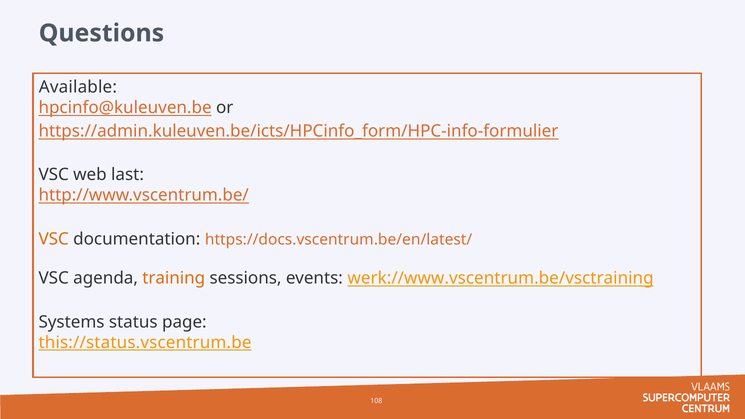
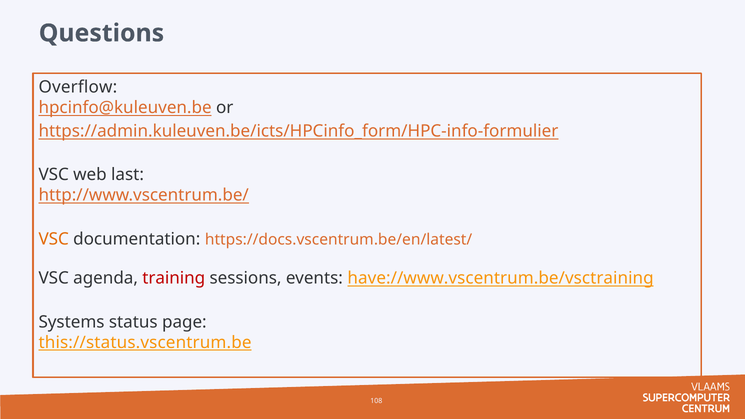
Available: Available -> Overflow
training colour: orange -> red
werk://www.vscentrum.be/vsctraining: werk://www.vscentrum.be/vsctraining -> have://www.vscentrum.be/vsctraining
